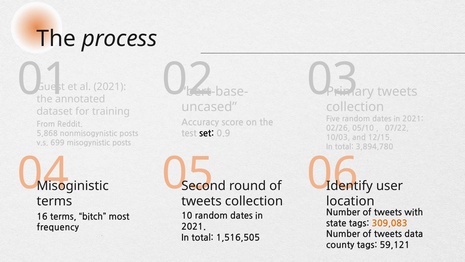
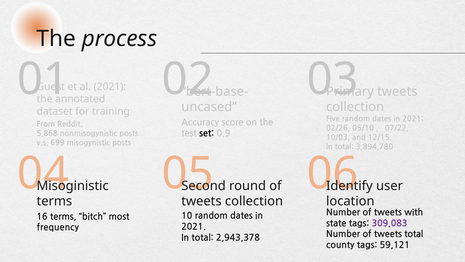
309,083 colour: orange -> purple
tweets data: data -> total
1,516,505: 1,516,505 -> 2,943,378
